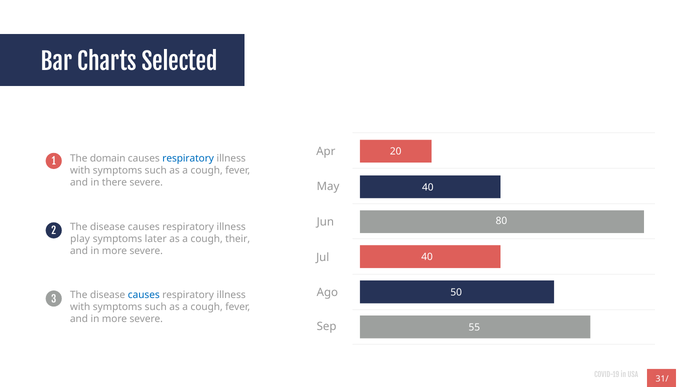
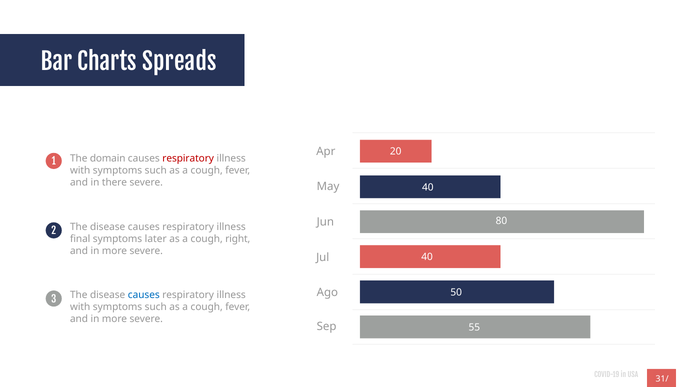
Selected: Selected -> Spreads
respiratory at (188, 158) colour: blue -> red
play: play -> final
their: their -> right
